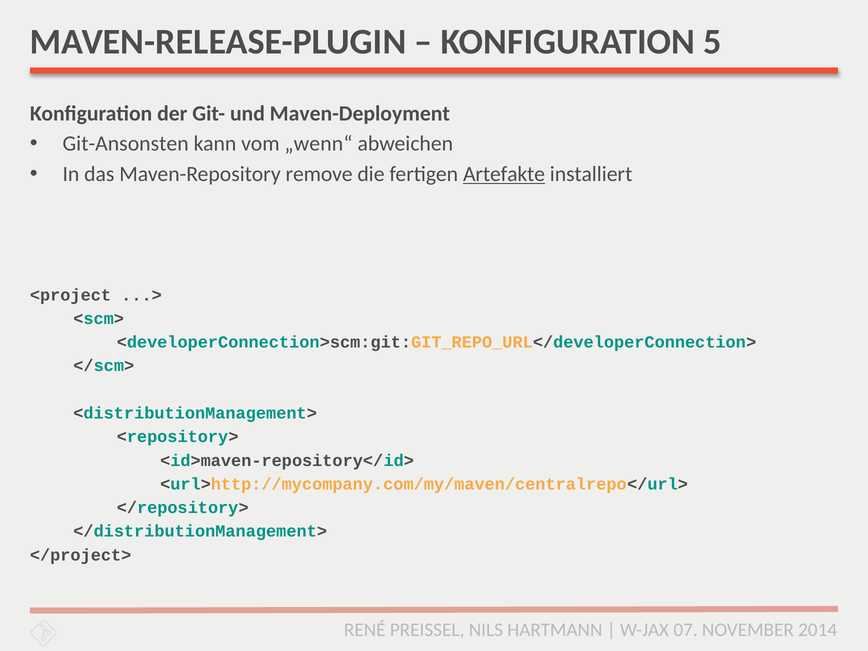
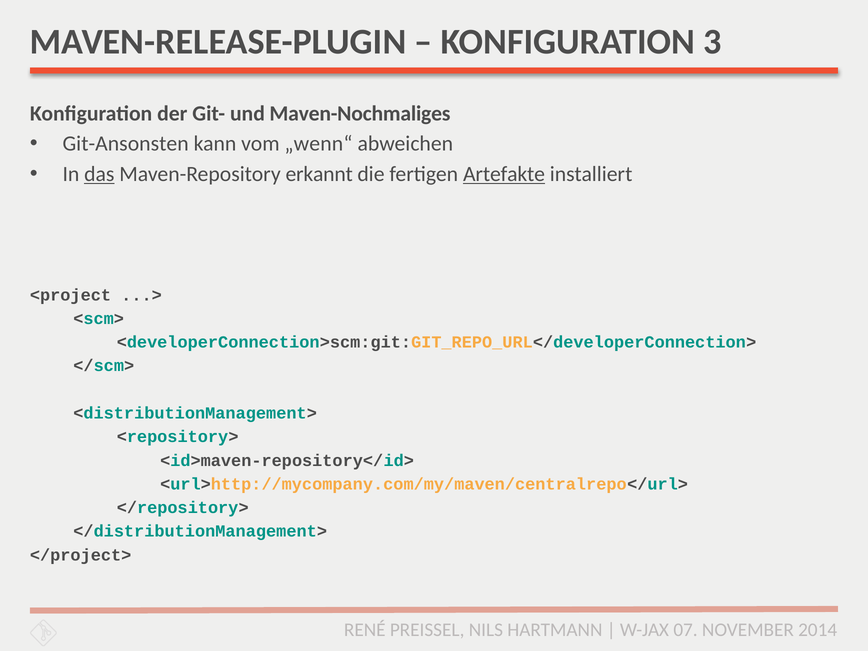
5: 5 -> 3
Maven-Deployment: Maven-Deployment -> Maven-Nochmaliges
das underline: none -> present
remove: remove -> erkannt
